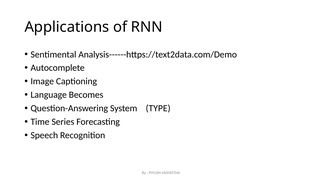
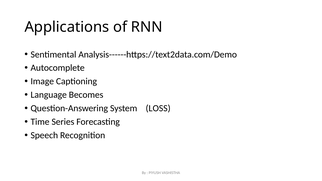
TYPE: TYPE -> LOSS
